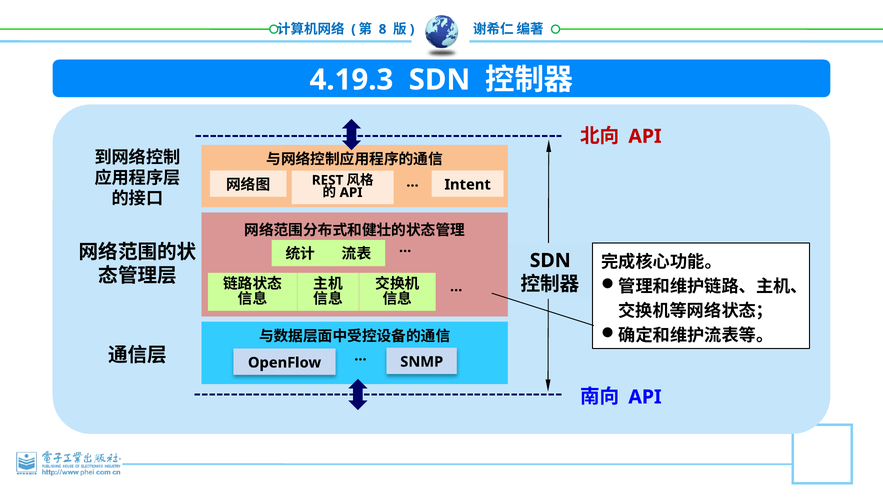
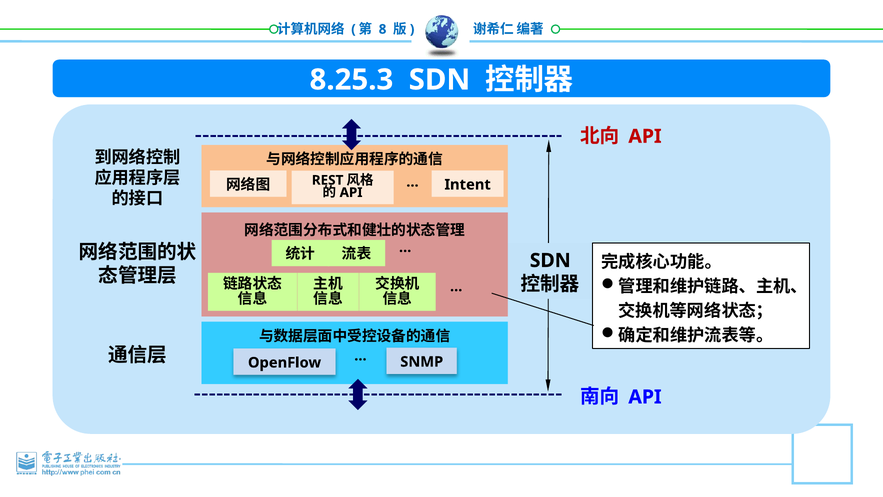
4.19.3: 4.19.3 -> 8.25.3
